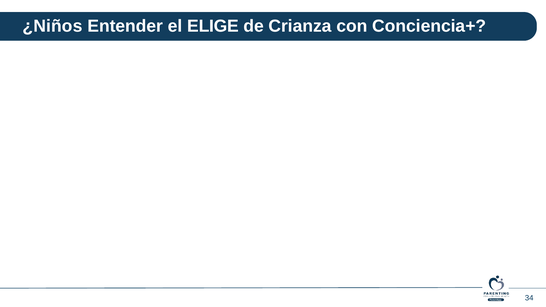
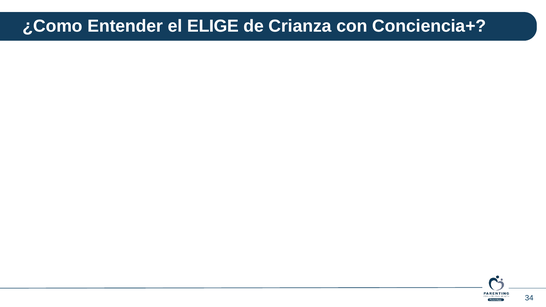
¿Niños: ¿Niños -> ¿Como
